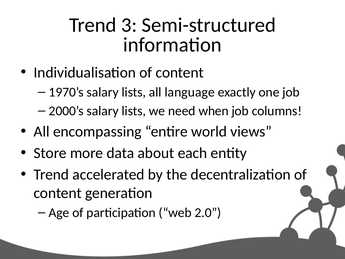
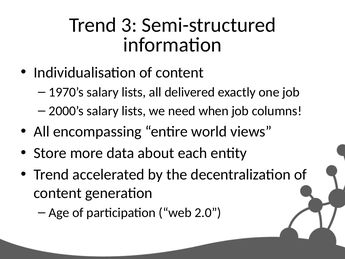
language: language -> delivered
